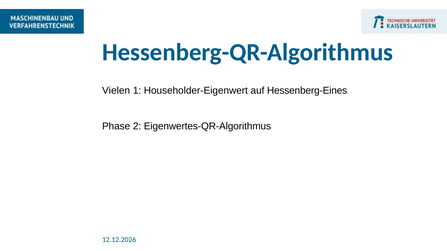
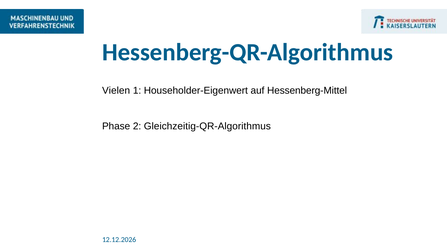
Hessenberg-Eines: Hessenberg-Eines -> Hessenberg-Mittel
Eigenwertes-QR-Algorithmus: Eigenwertes-QR-Algorithmus -> Gleichzeitig-QR-Algorithmus
